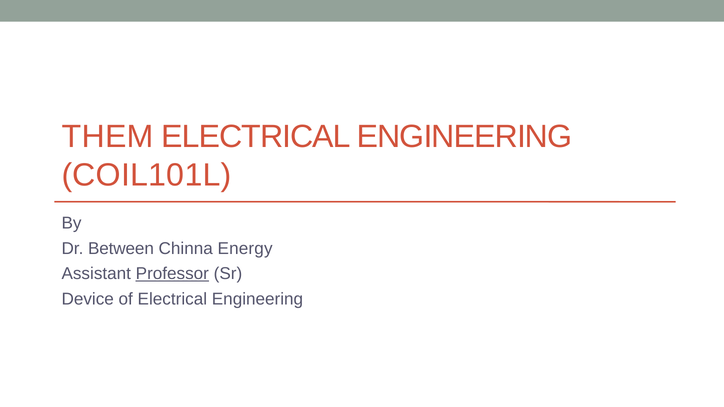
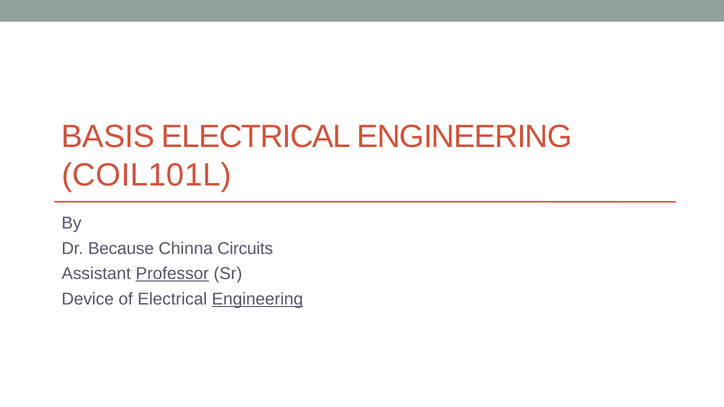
THEM: THEM -> BASIS
Between: Between -> Because
Energy: Energy -> Circuits
Engineering at (257, 299) underline: none -> present
